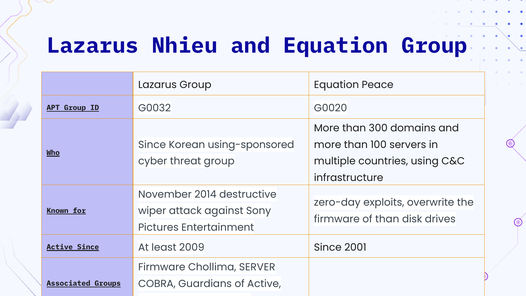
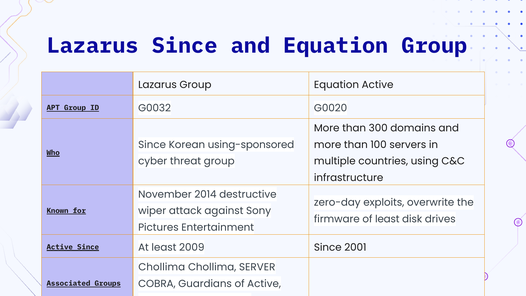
Lazarus Nhieu: Nhieu -> Since
Equation Peace: Peace -> Active
of than: than -> least
Firmware at (162, 267): Firmware -> Chollima
